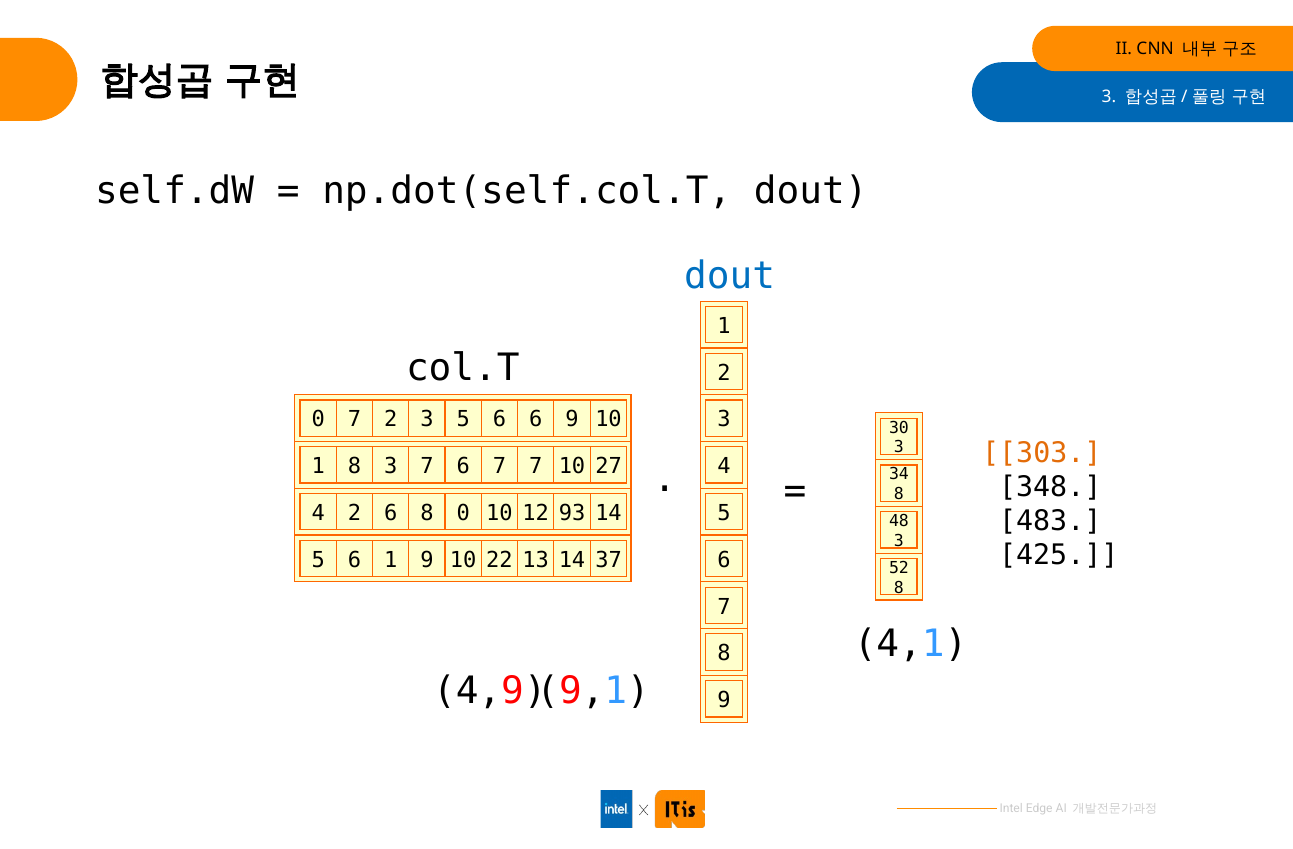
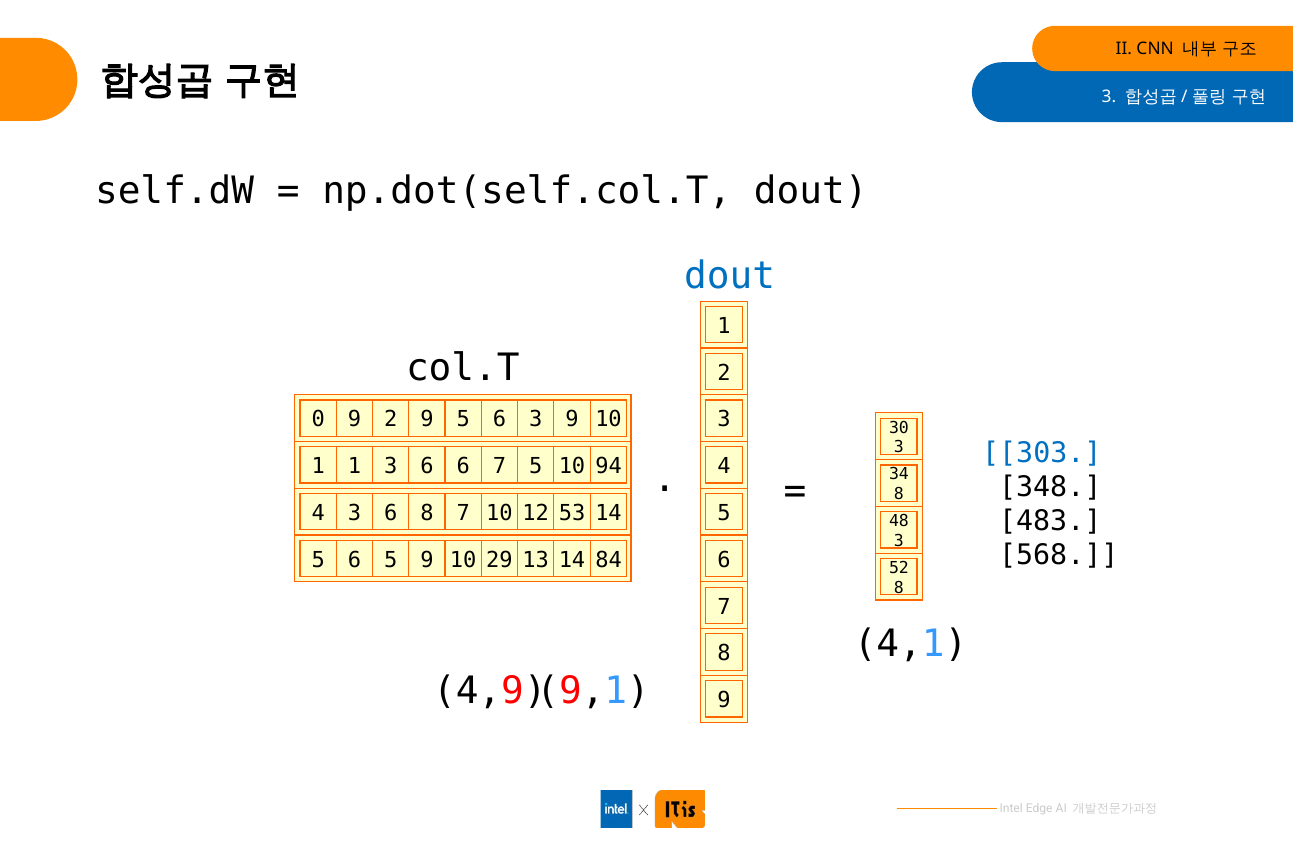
0 7: 7 -> 9
3 at (427, 420): 3 -> 9
6 6: 6 -> 3
303 colour: orange -> blue
1 8: 8 -> 1
7 at (427, 467): 7 -> 6
7 7: 7 -> 5
27: 27 -> 94
4 2: 2 -> 3
8 0: 0 -> 7
93: 93 -> 53
425: 425 -> 568
6 1: 1 -> 5
22: 22 -> 29
37: 37 -> 84
